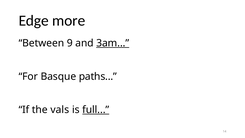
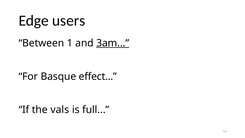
more: more -> users
9: 9 -> 1
paths: paths -> effect
full underline: present -> none
